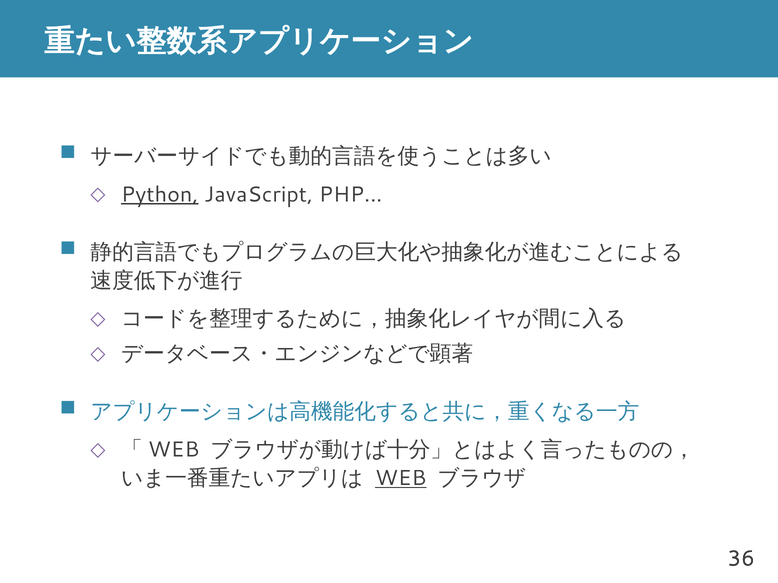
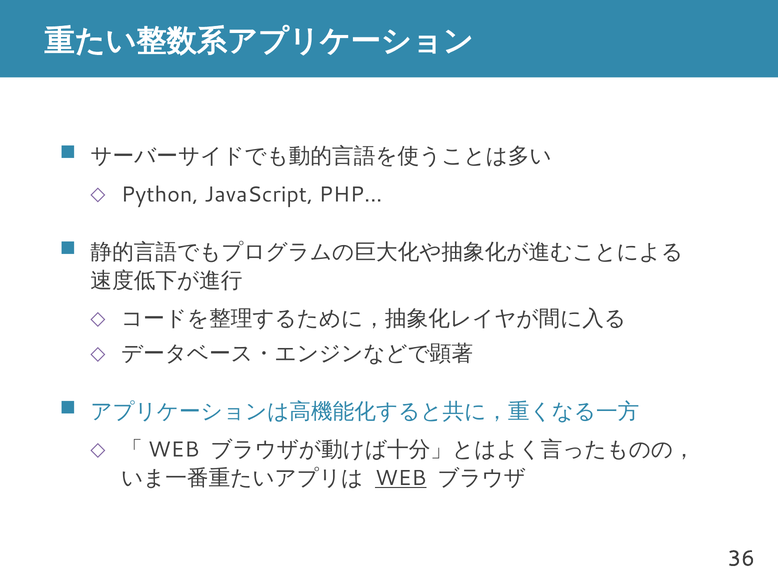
Python underline: present -> none
